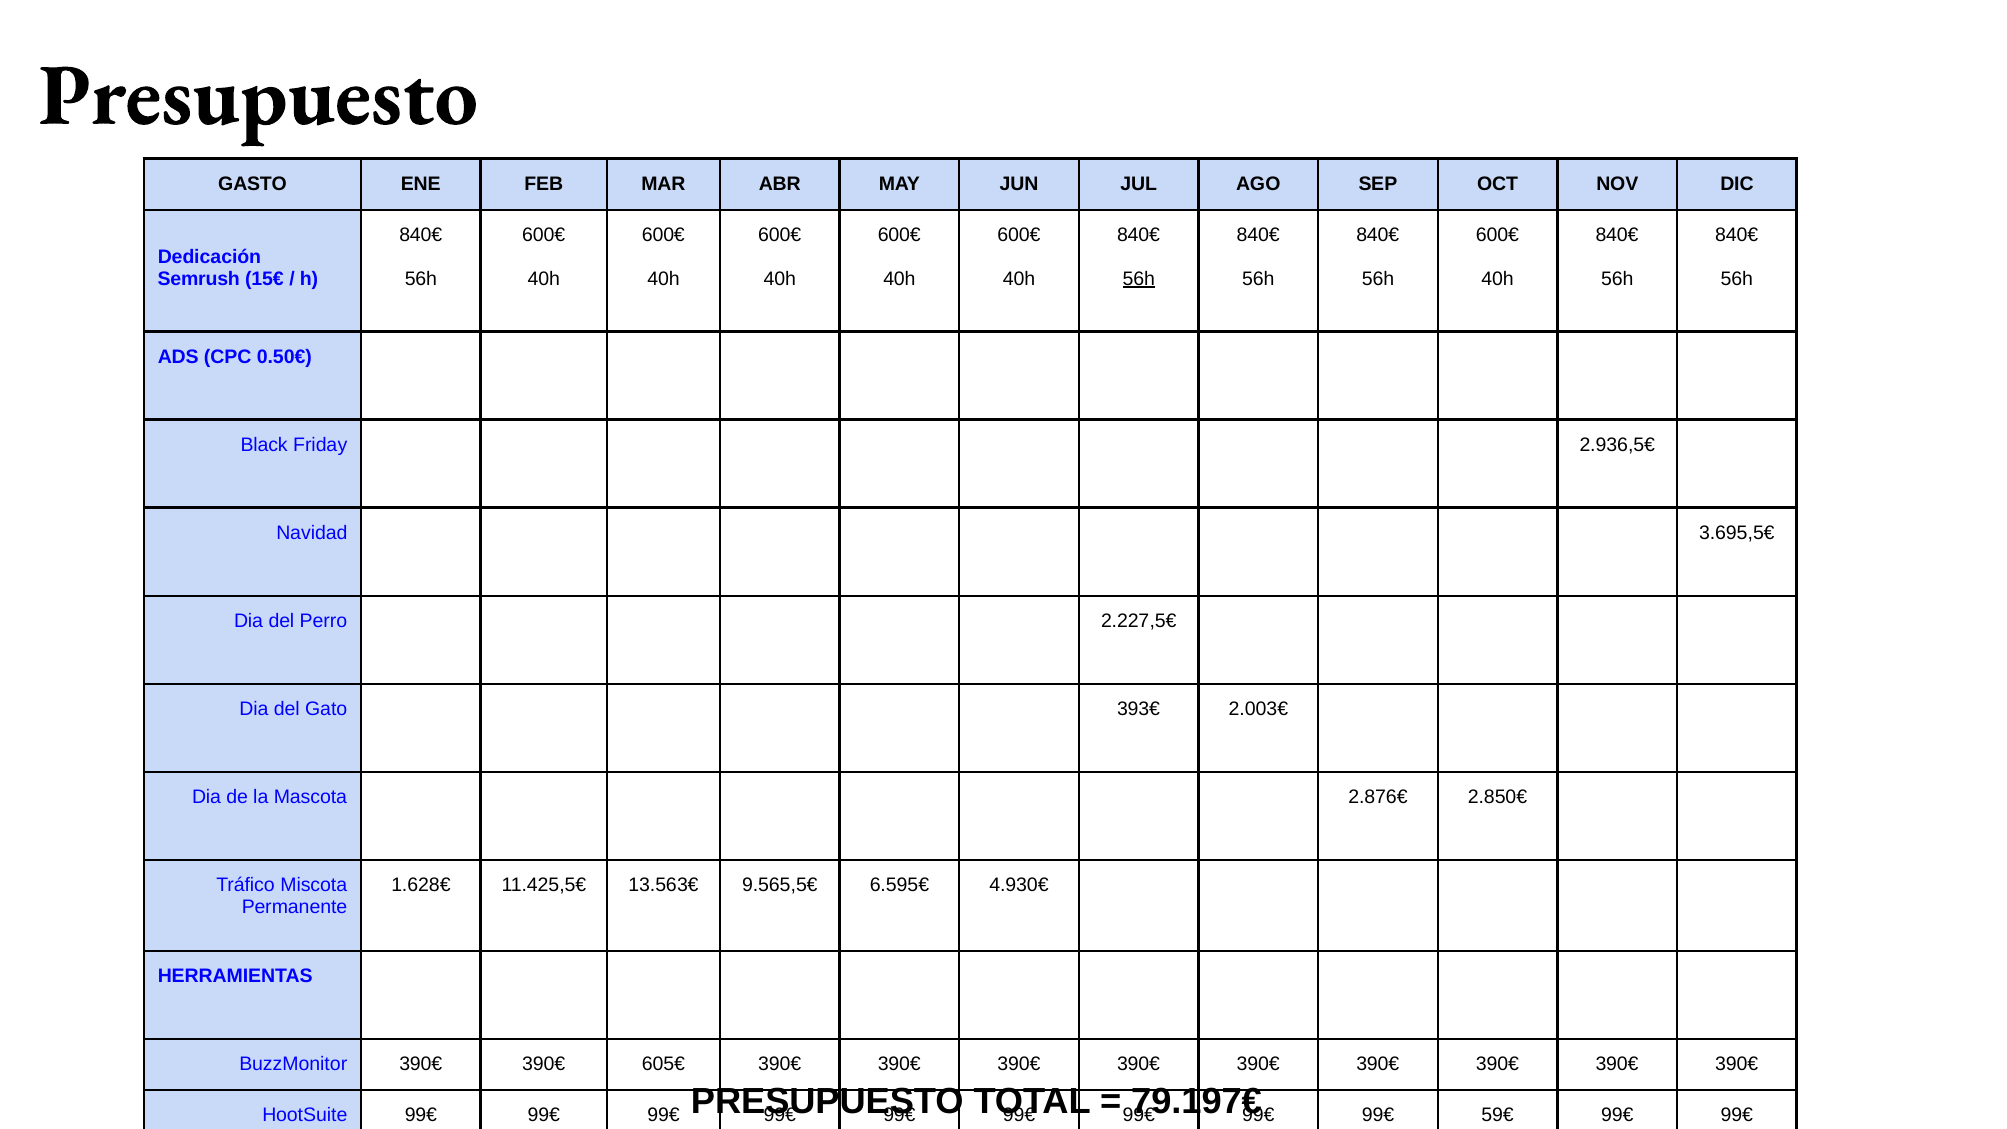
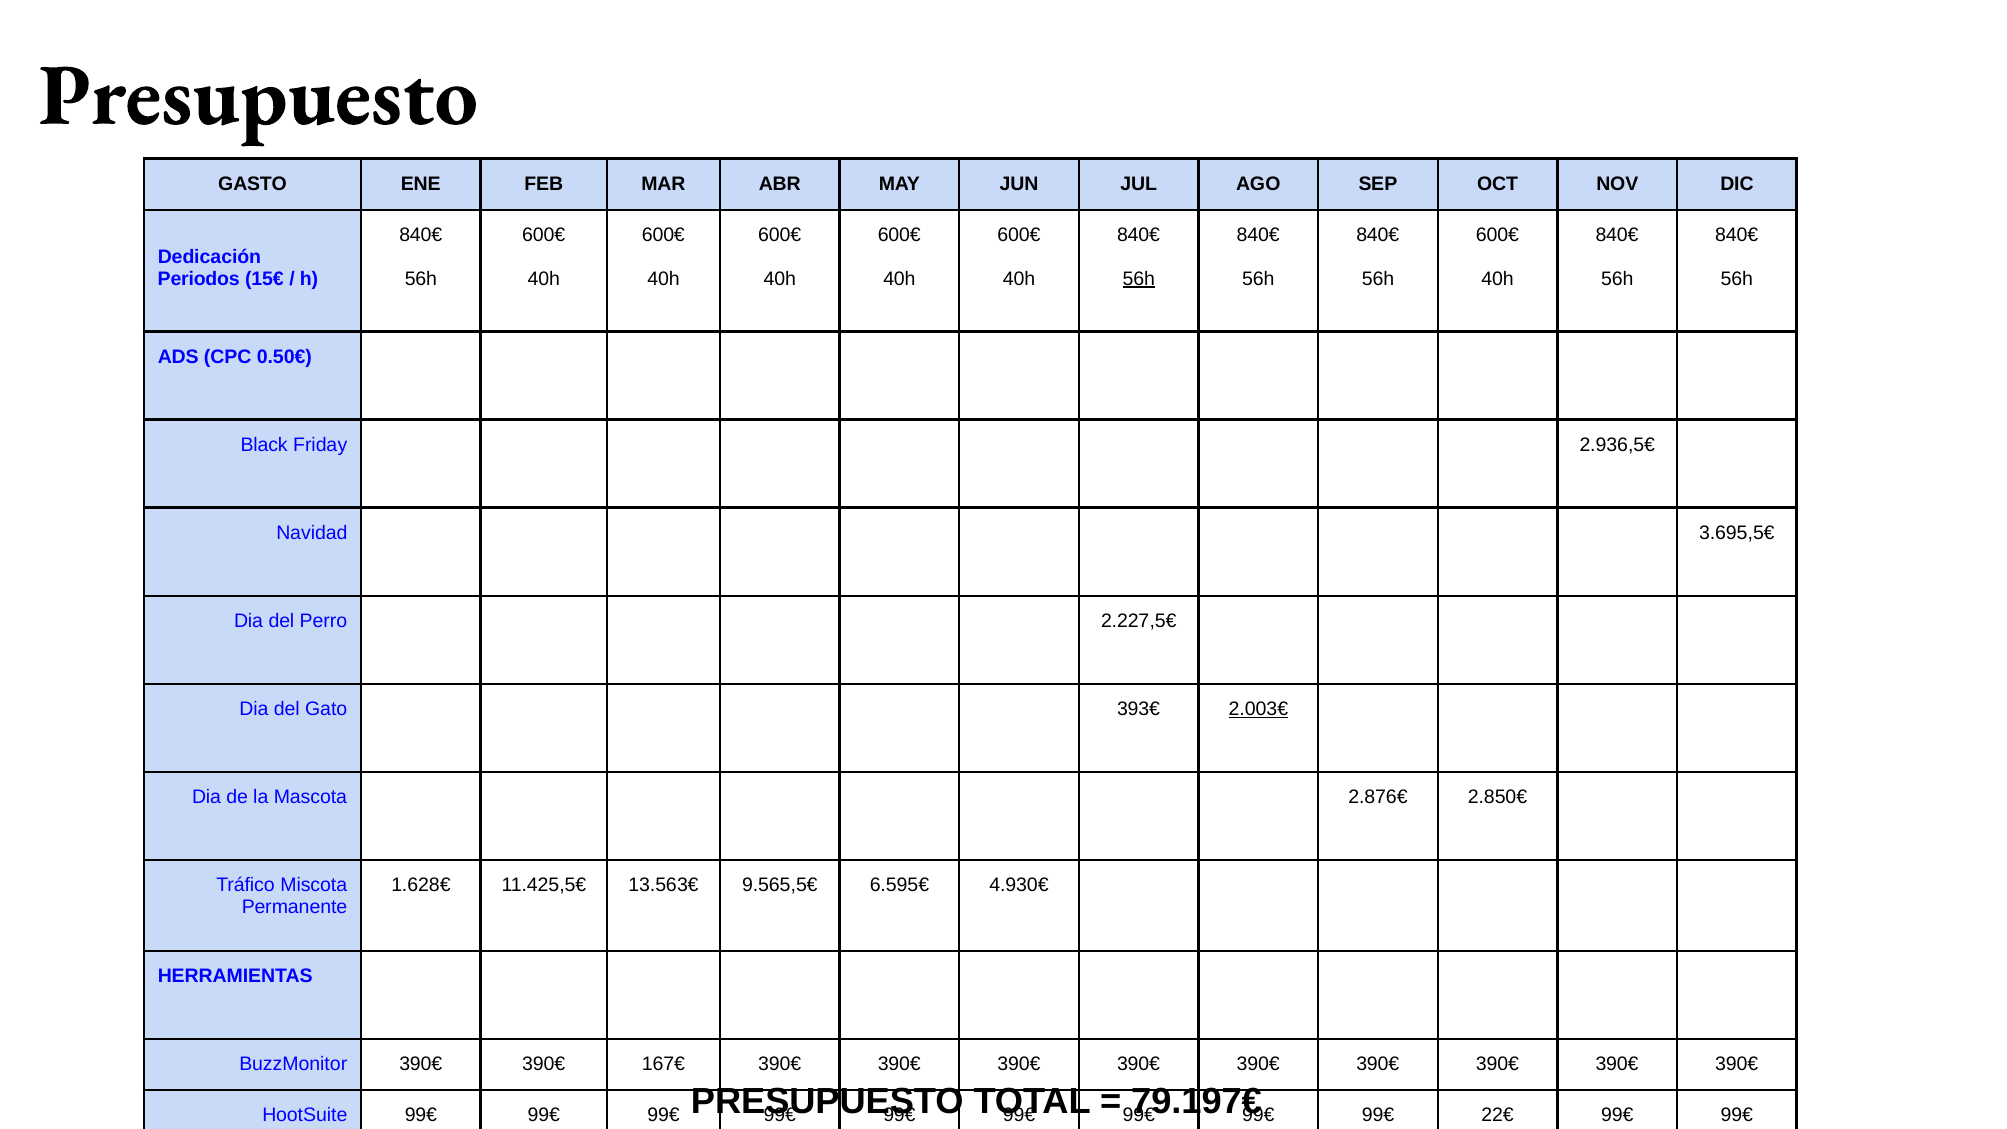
Semrush: Semrush -> Periodos
2.003€ underline: none -> present
605€: 605€ -> 167€
59€: 59€ -> 22€
